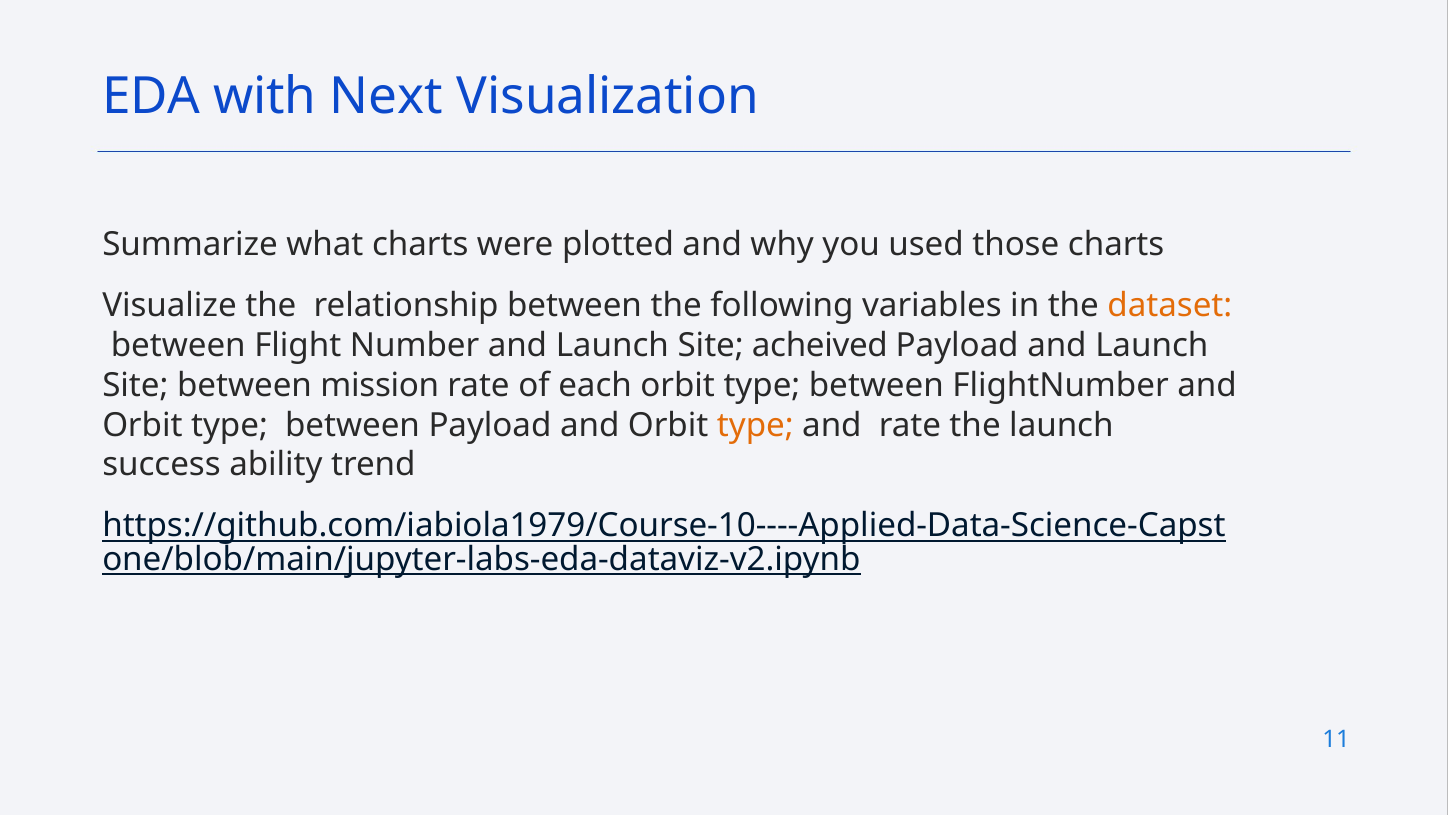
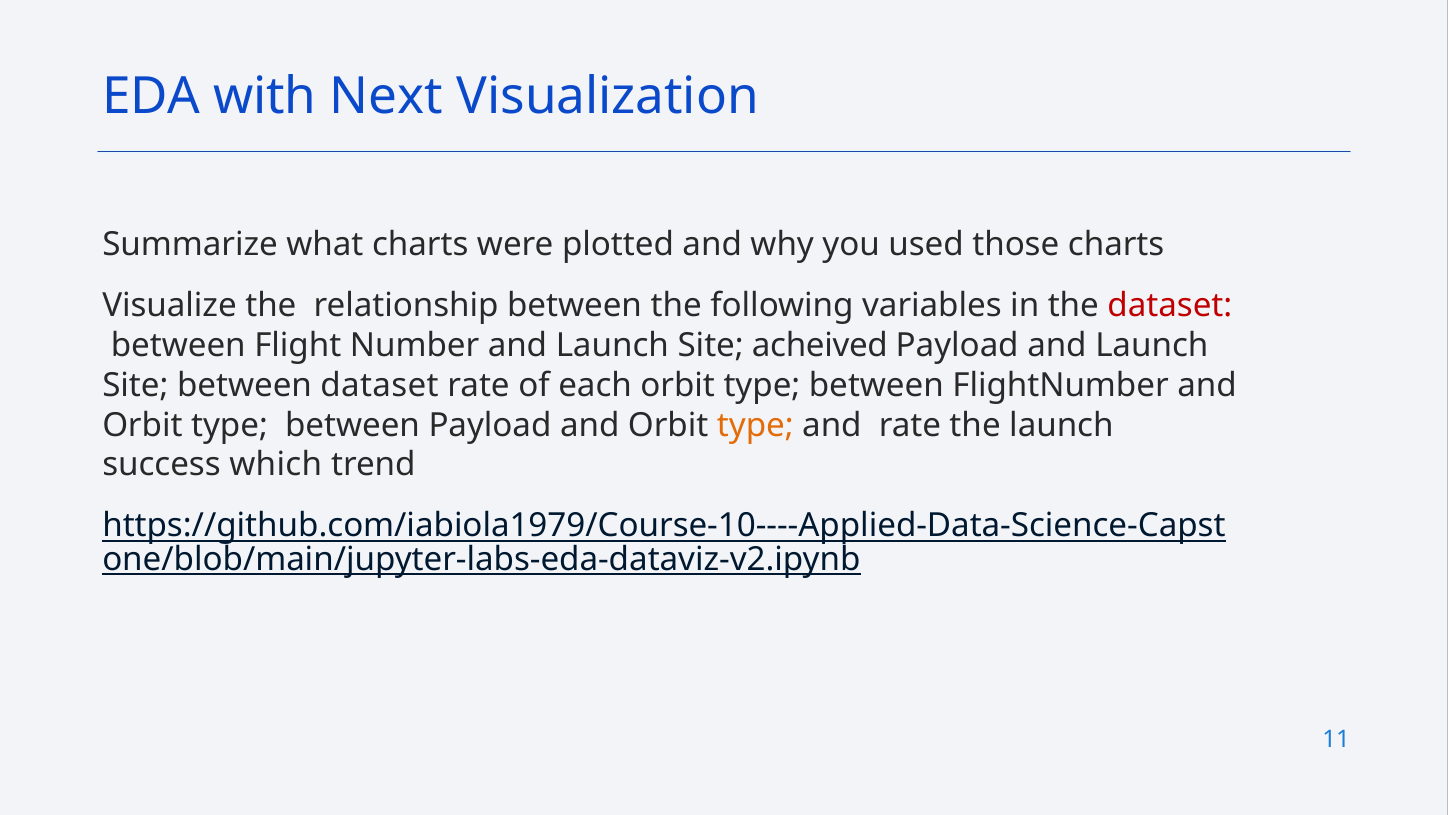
dataset at (1170, 305) colour: orange -> red
between mission: mission -> dataset
ability: ability -> which
